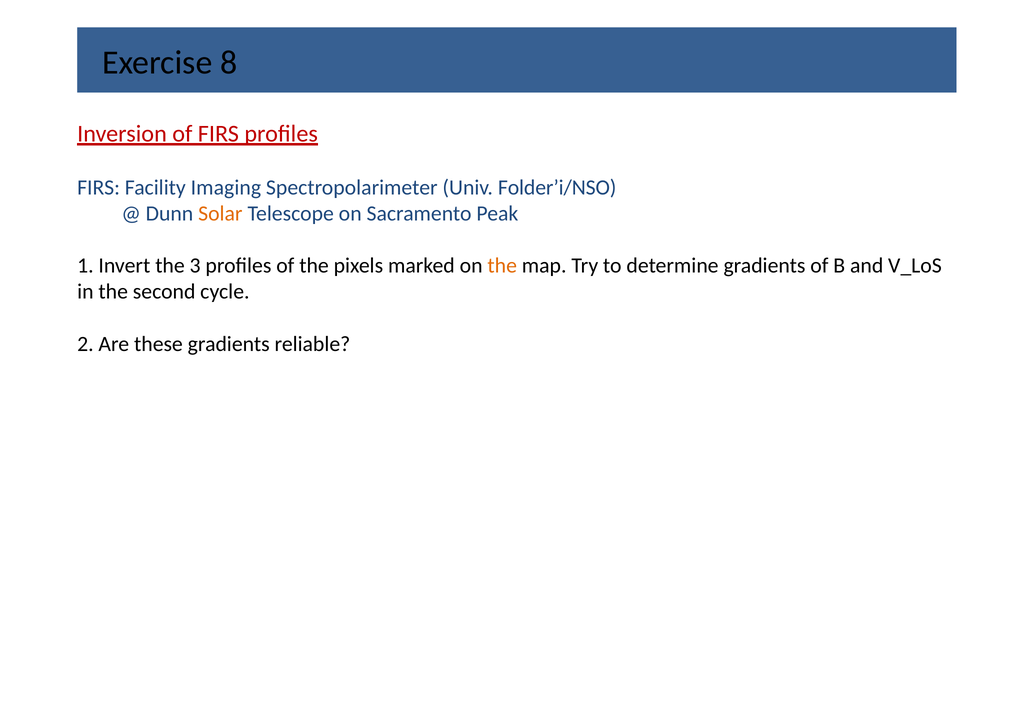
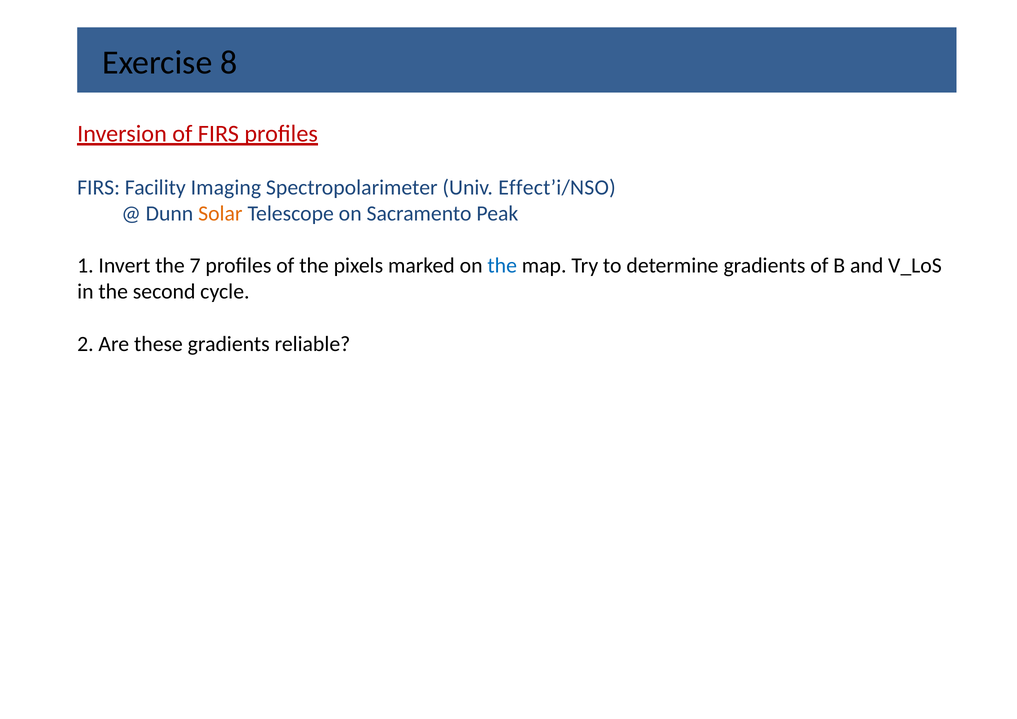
Folder’i/NSO: Folder’i/NSO -> Effect’i/NSO
3: 3 -> 7
the at (502, 266) colour: orange -> blue
